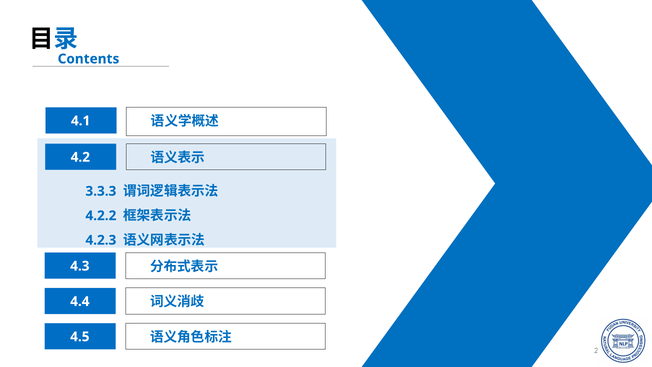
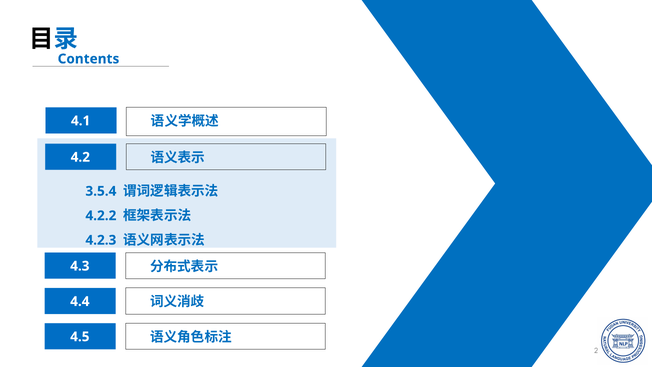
3.3.3: 3.3.3 -> 3.5.4
